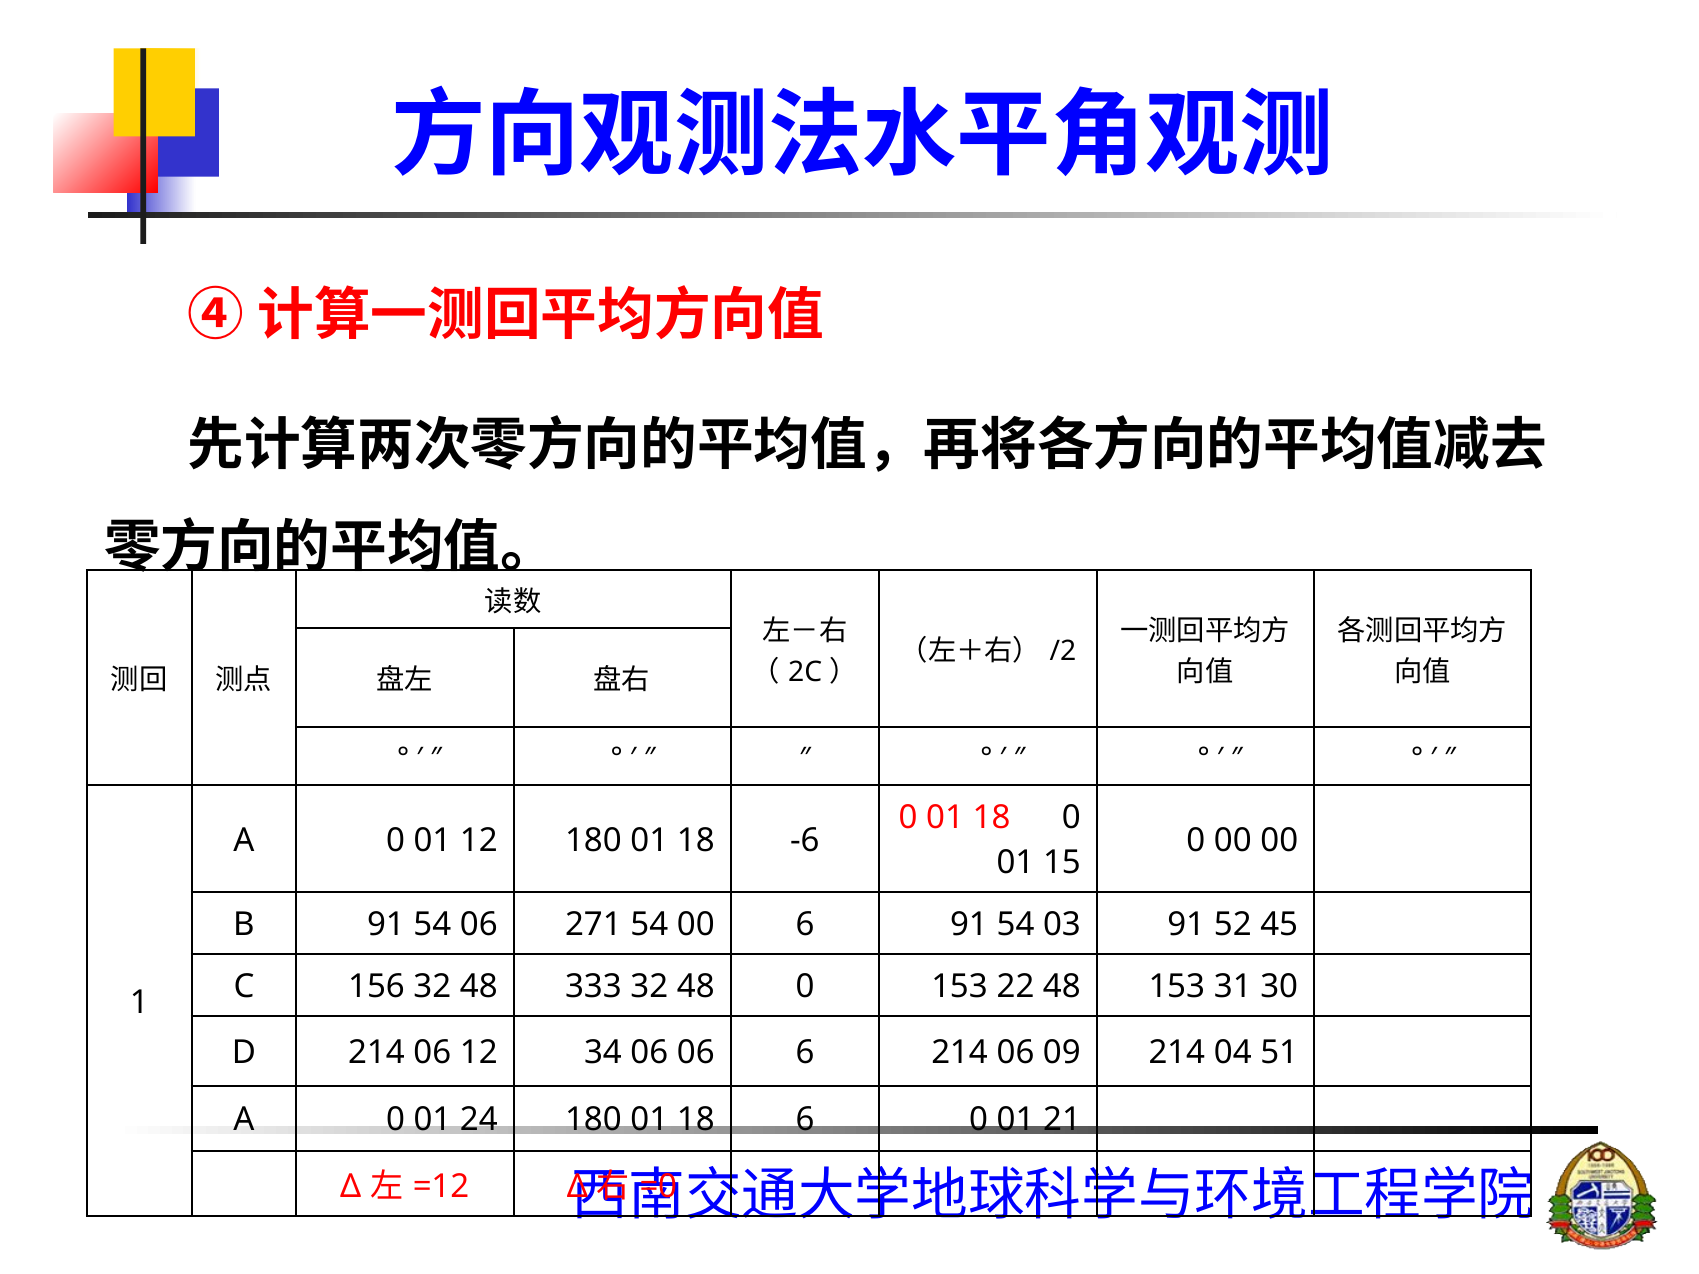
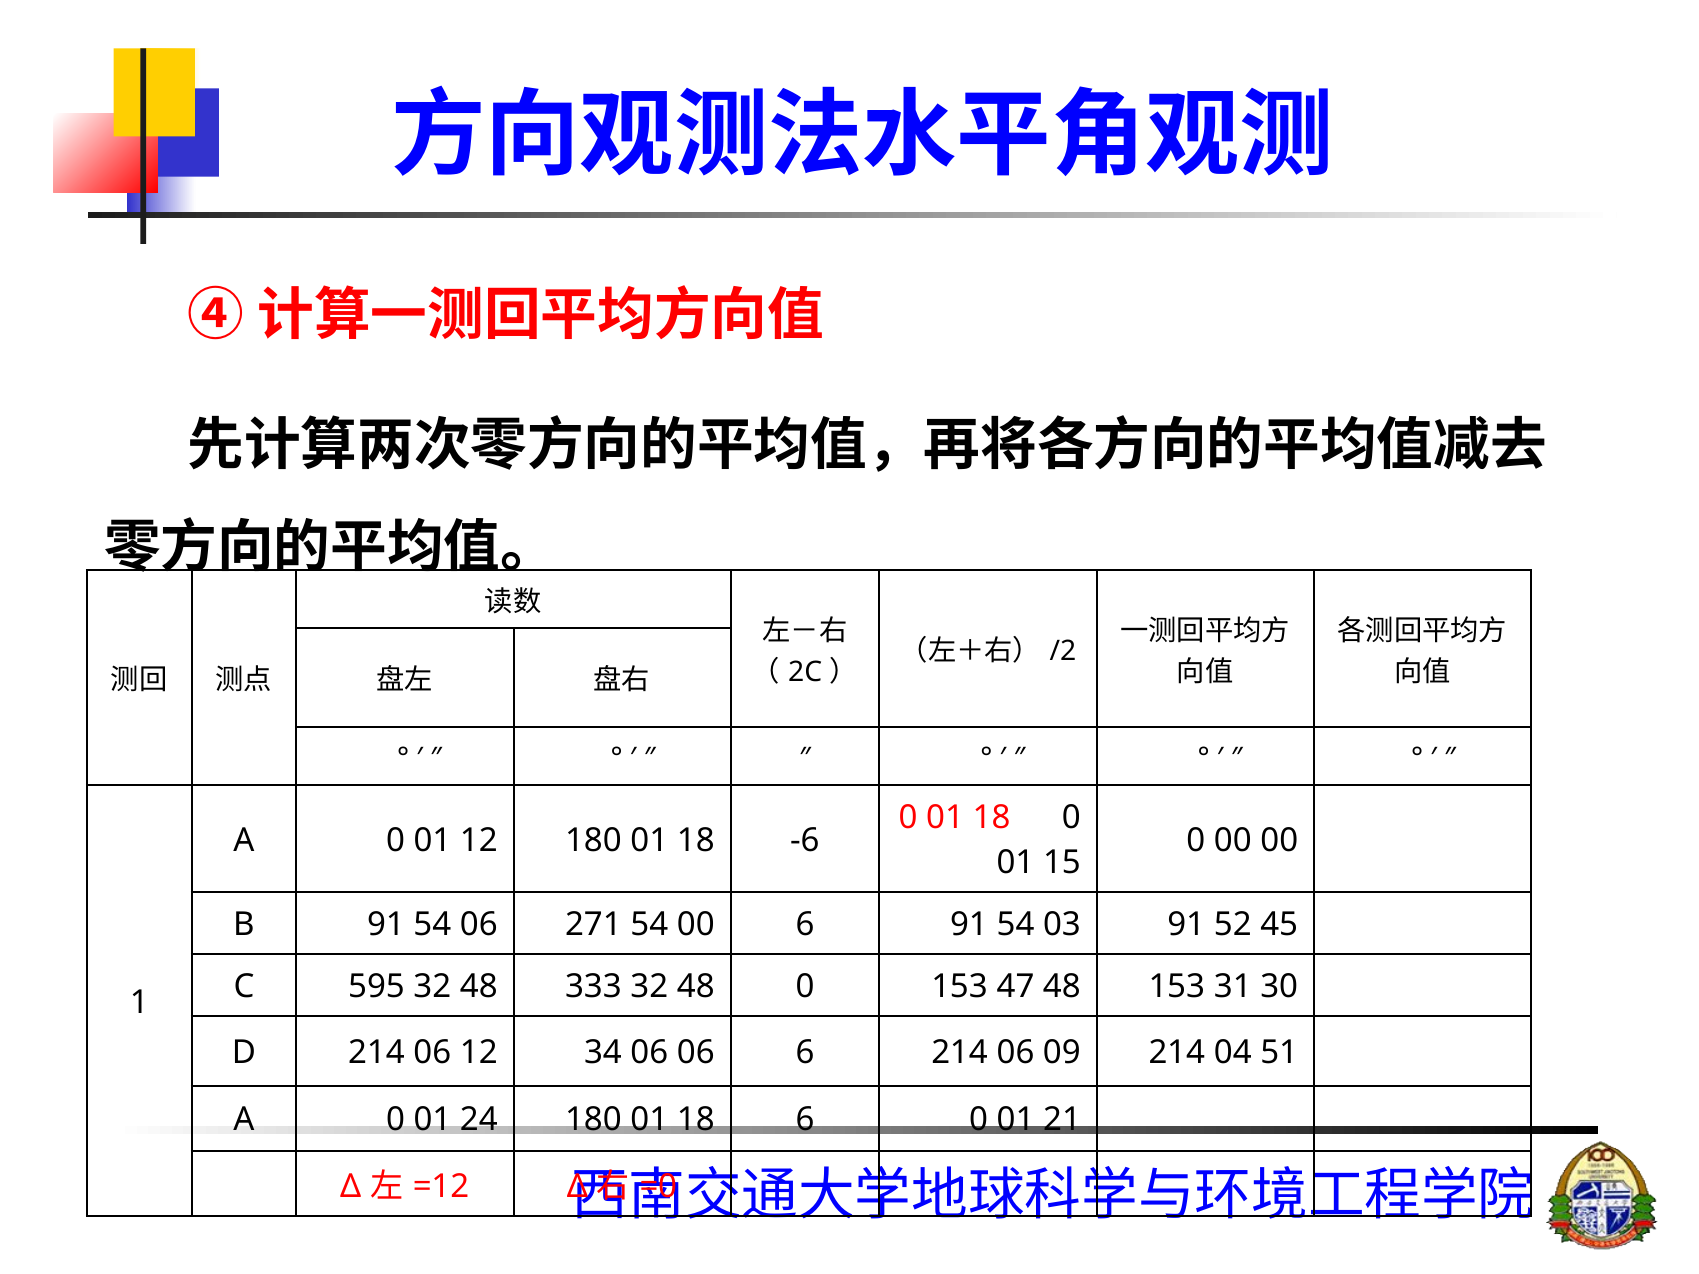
156: 156 -> 595
22: 22 -> 47
